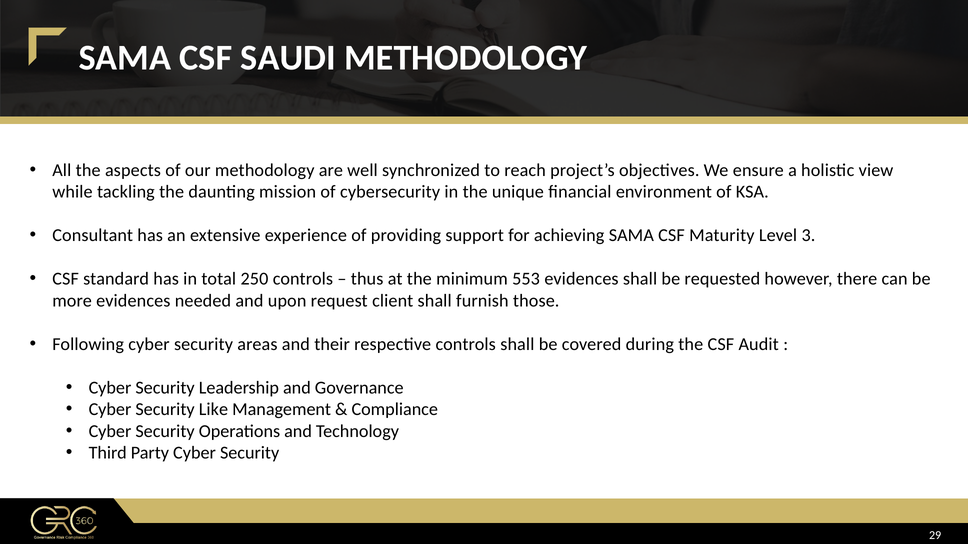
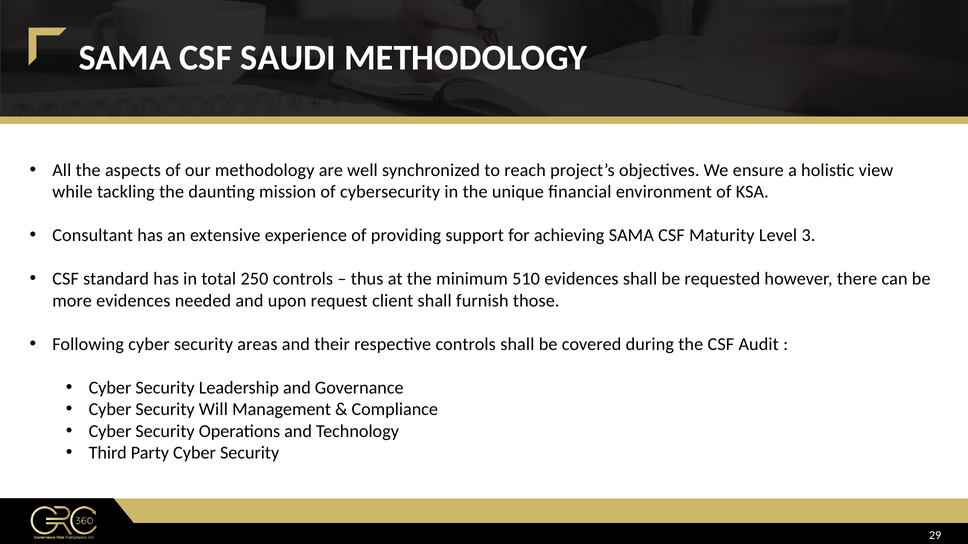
553: 553 -> 510
Like: Like -> Will
